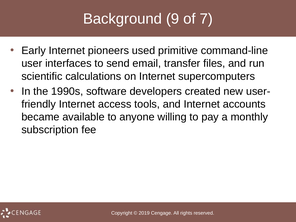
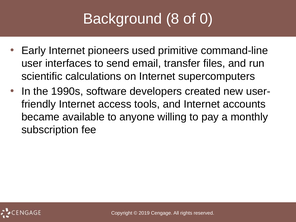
9: 9 -> 8
7: 7 -> 0
